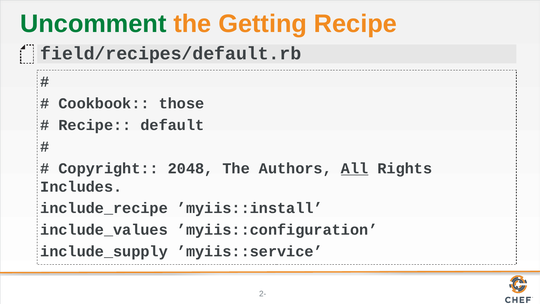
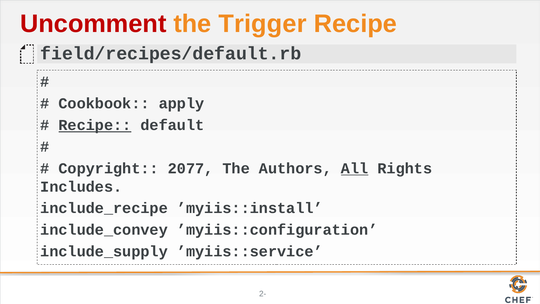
Uncomment colour: green -> red
Getting: Getting -> Trigger
those: those -> apply
Recipe at (95, 125) underline: none -> present
2048: 2048 -> 2077
include_values: include_values -> include_convey
